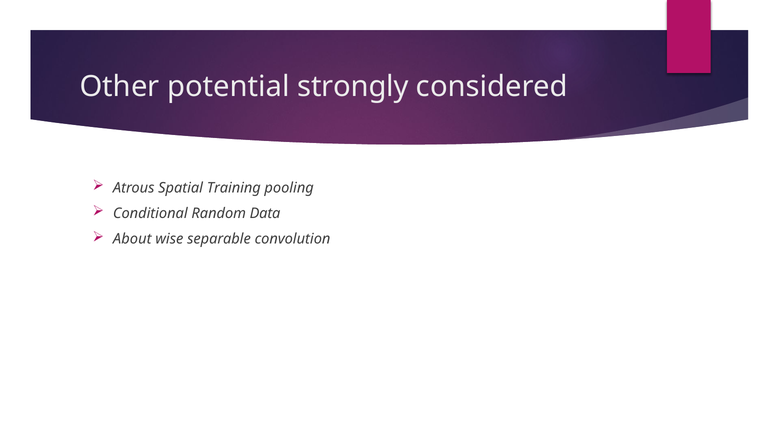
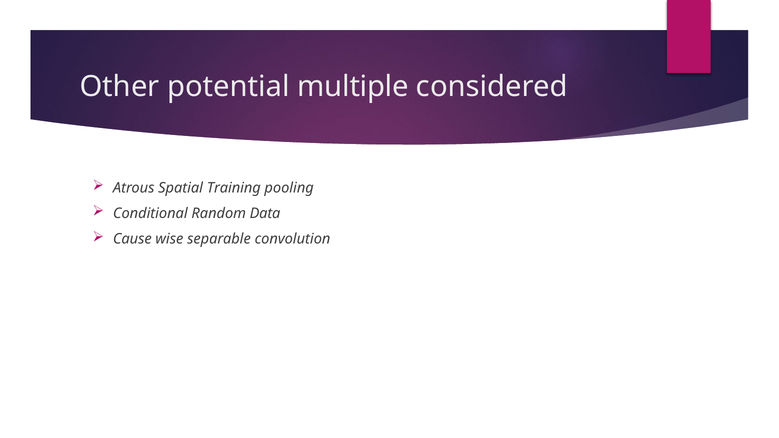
strongly: strongly -> multiple
About: About -> Cause
